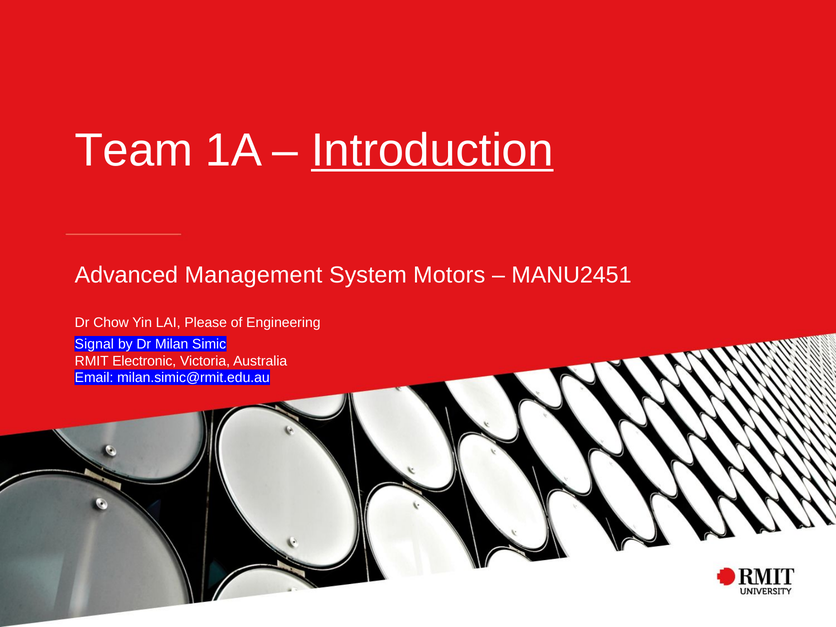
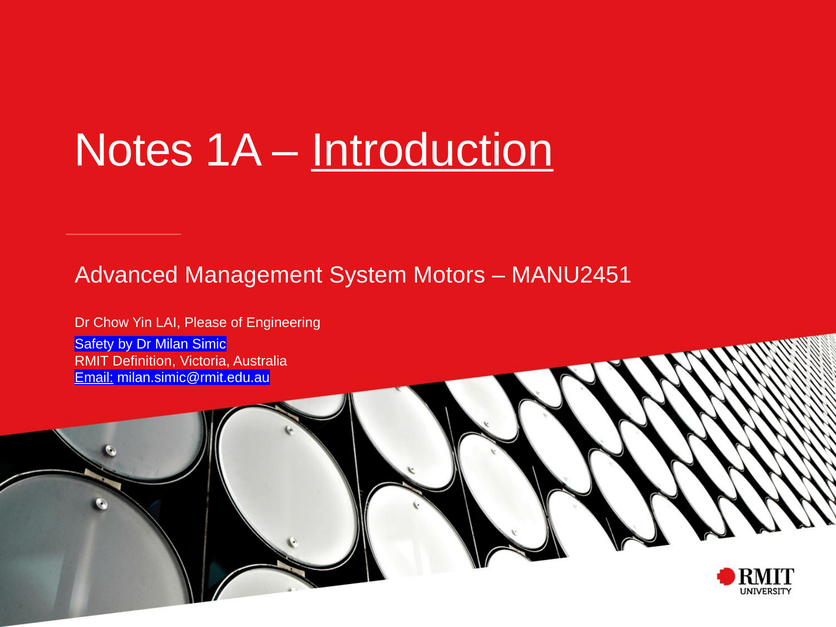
Team: Team -> Notes
Signal: Signal -> Safety
Electronic: Electronic -> Definition
Email underline: none -> present
